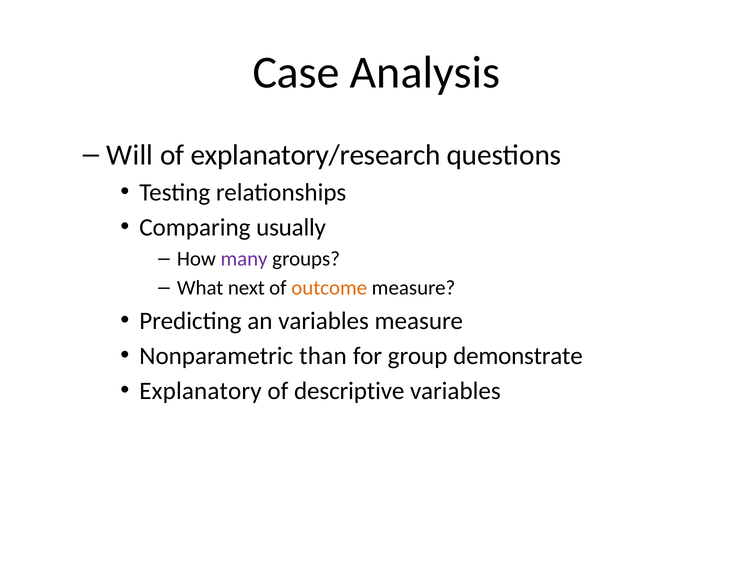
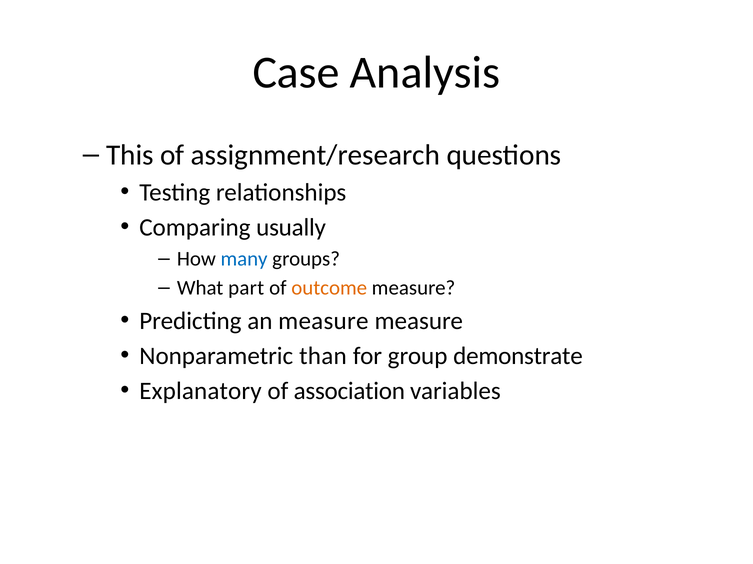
Will: Will -> This
explanatory/research: explanatory/research -> assignment/research
many colour: purple -> blue
next: next -> part
an variables: variables -> measure
descriptive: descriptive -> association
